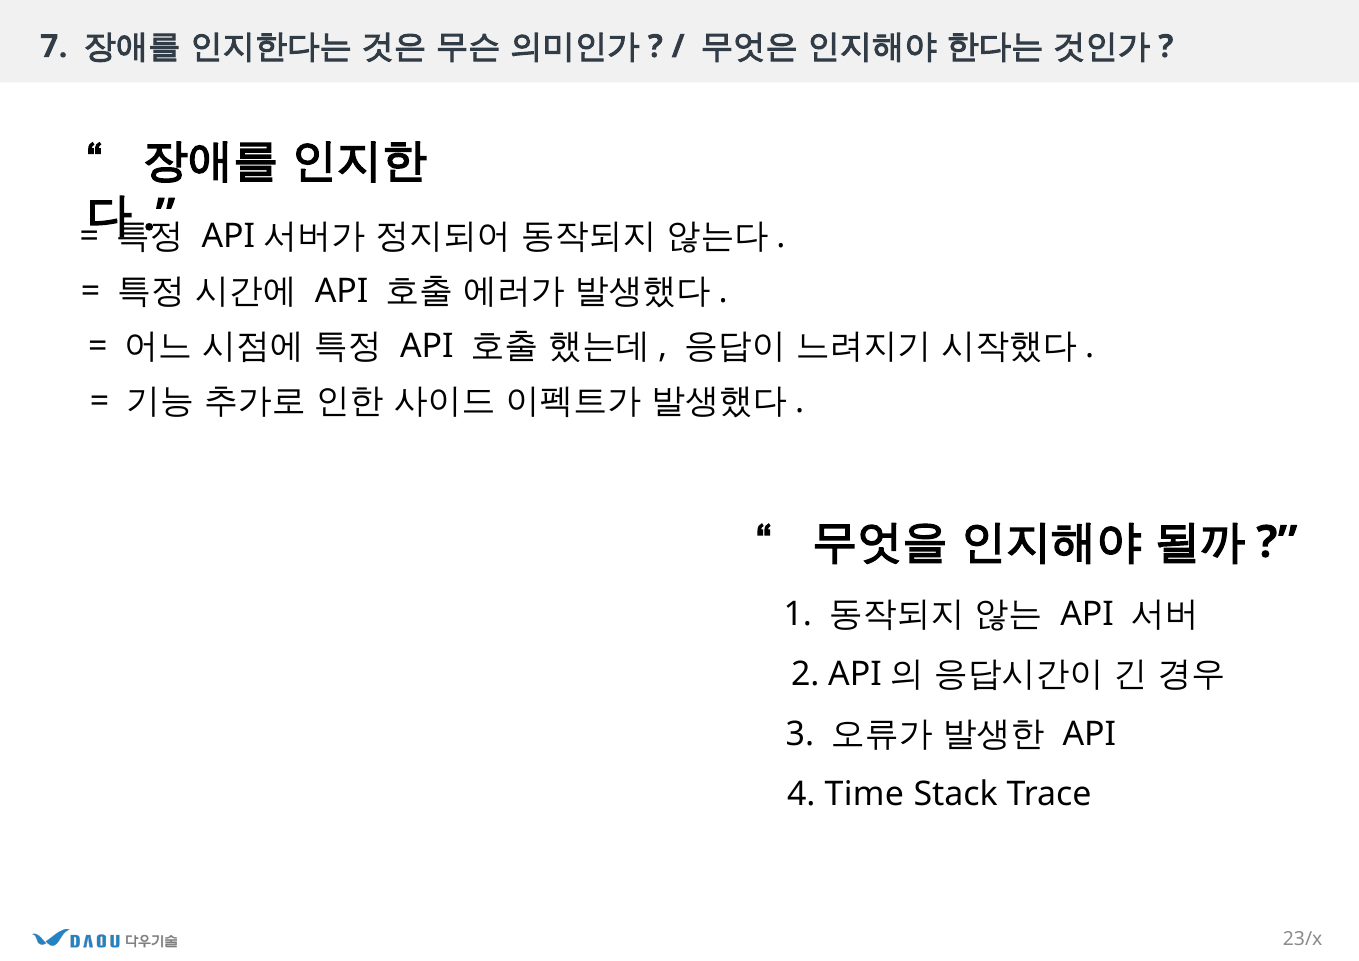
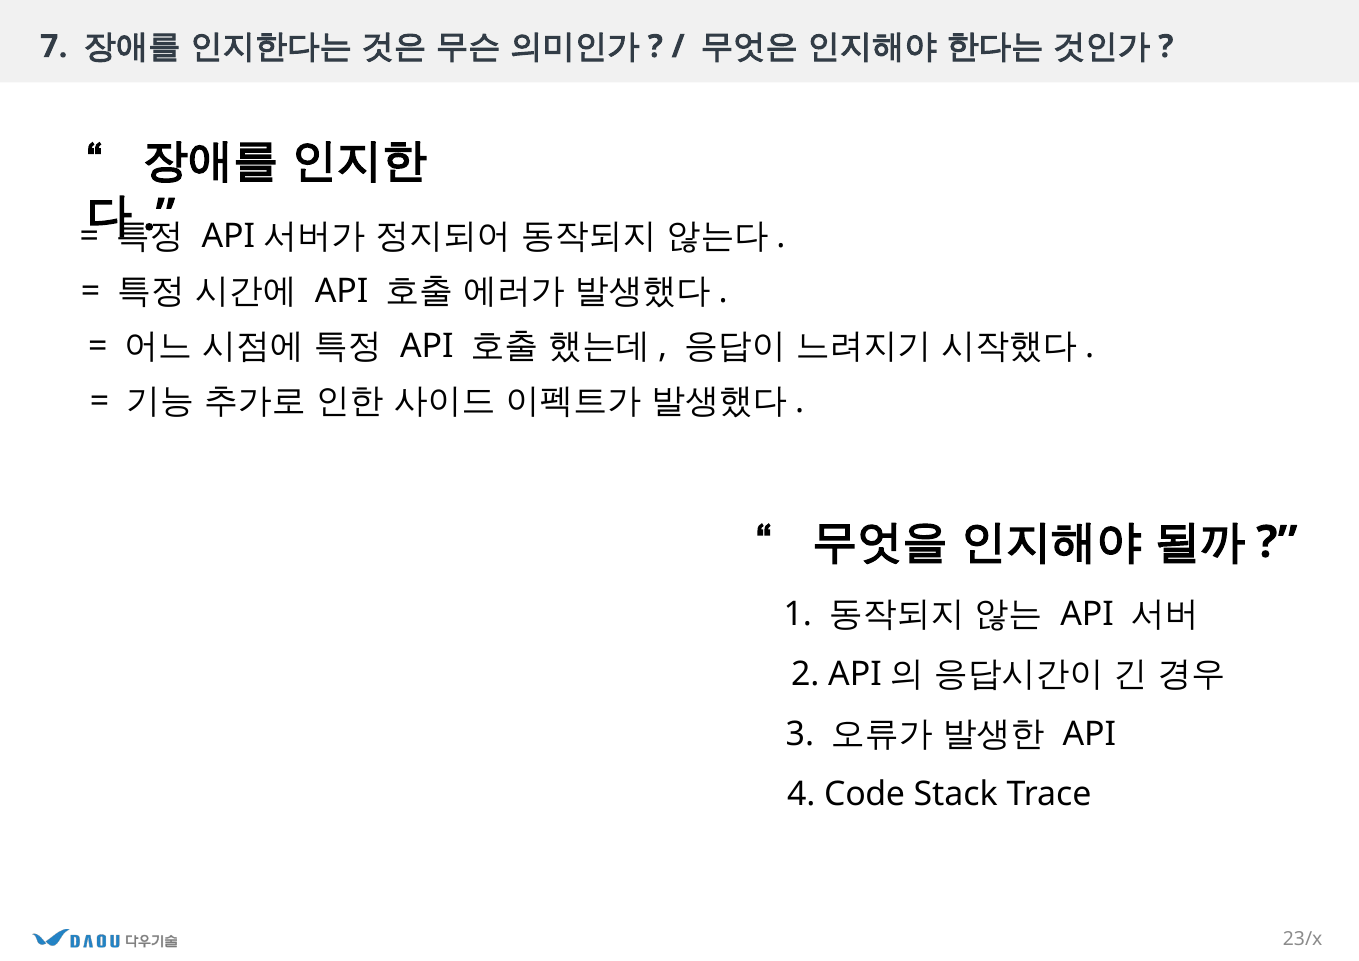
Time: Time -> Code
